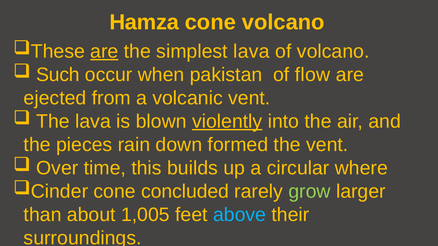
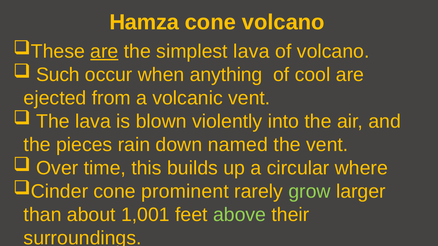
pakistan: pakistan -> anything
flow: flow -> cool
violently underline: present -> none
formed: formed -> named
concluded: concluded -> prominent
1,005: 1,005 -> 1,001
above colour: light blue -> light green
